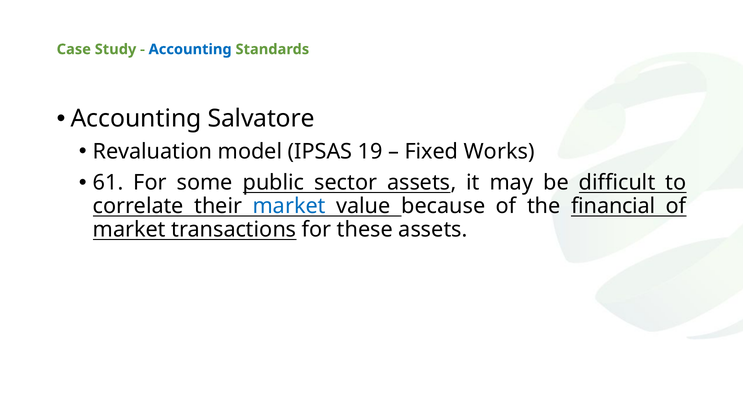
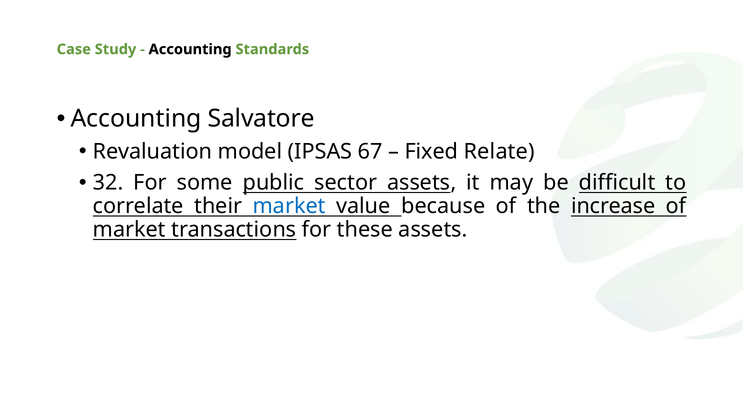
Accounting at (190, 49) colour: blue -> black
19: 19 -> 67
Works: Works -> Relate
61: 61 -> 32
financial: financial -> increase
